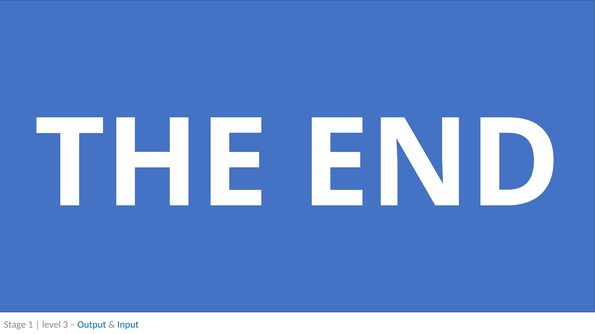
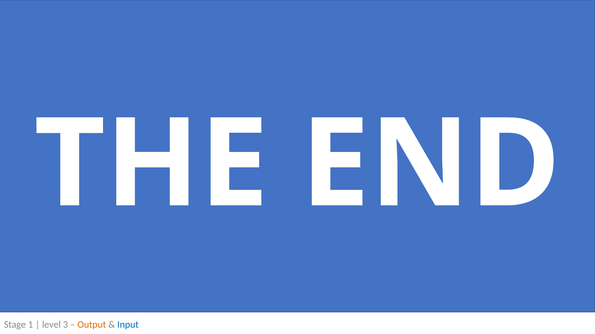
Output colour: blue -> orange
